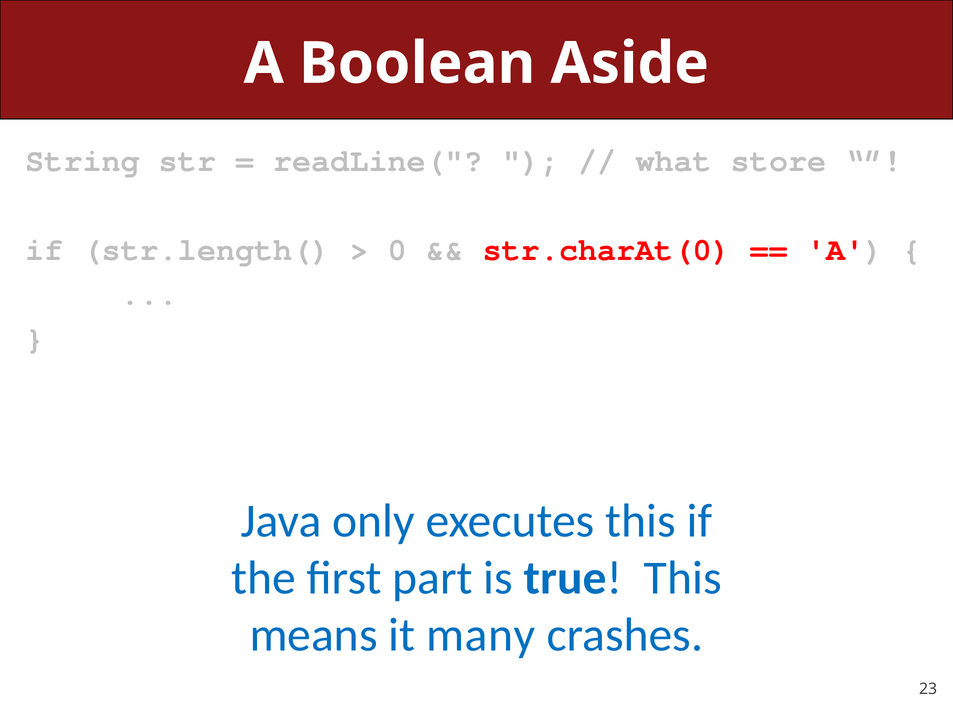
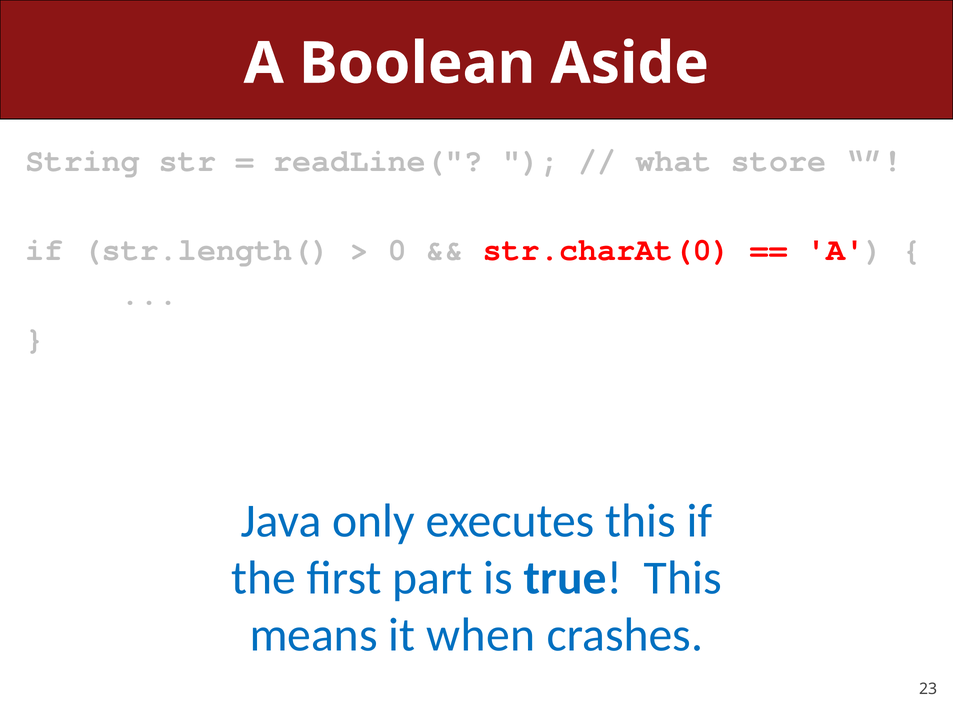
many: many -> when
